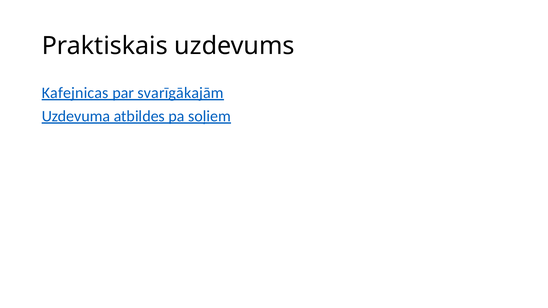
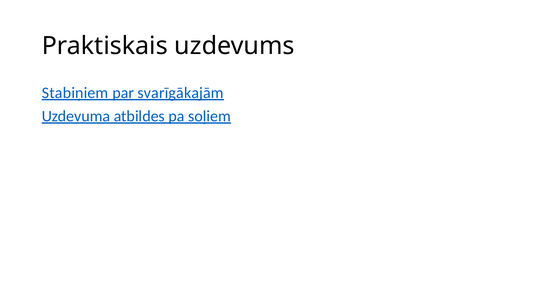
Kafejnicas: Kafejnicas -> Stabiņiem
